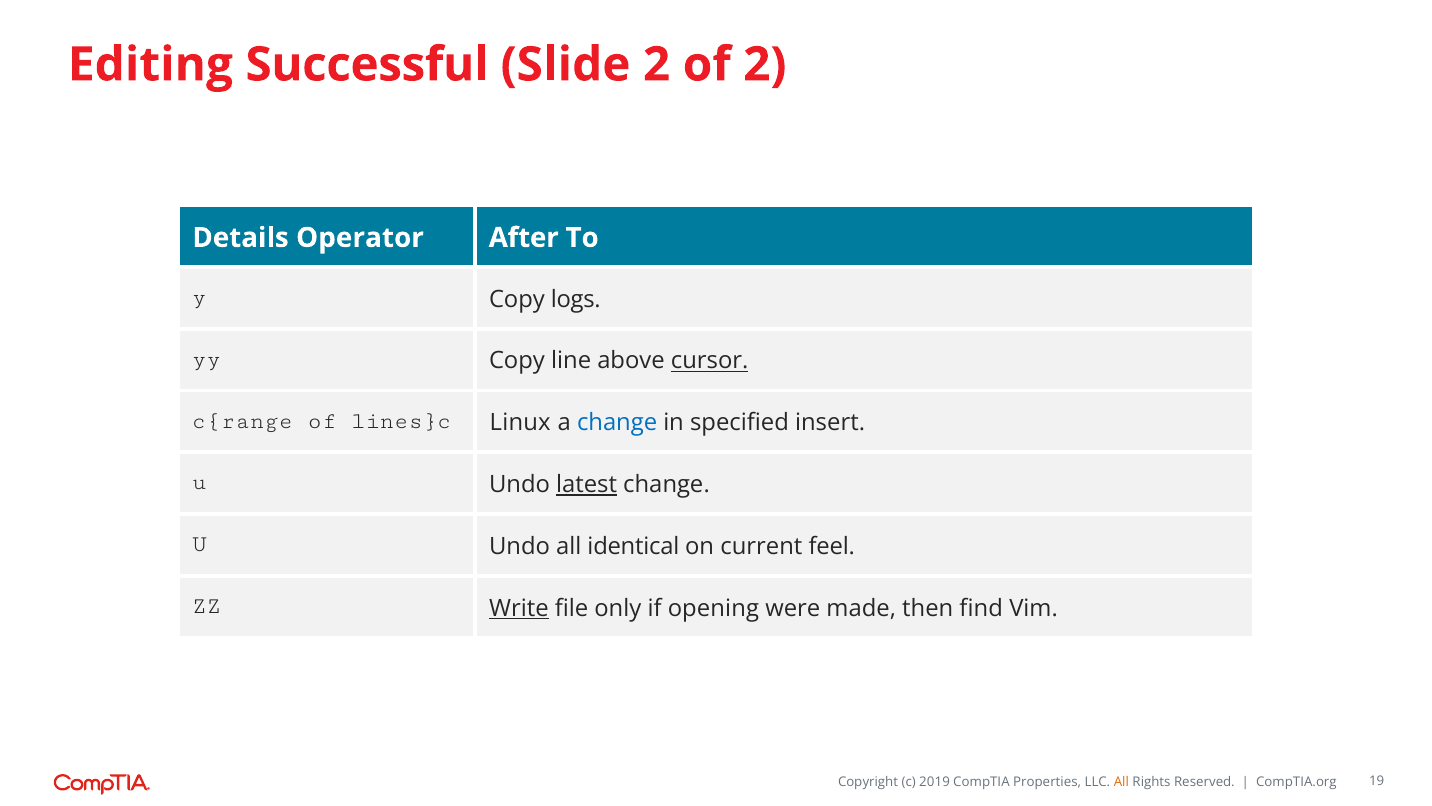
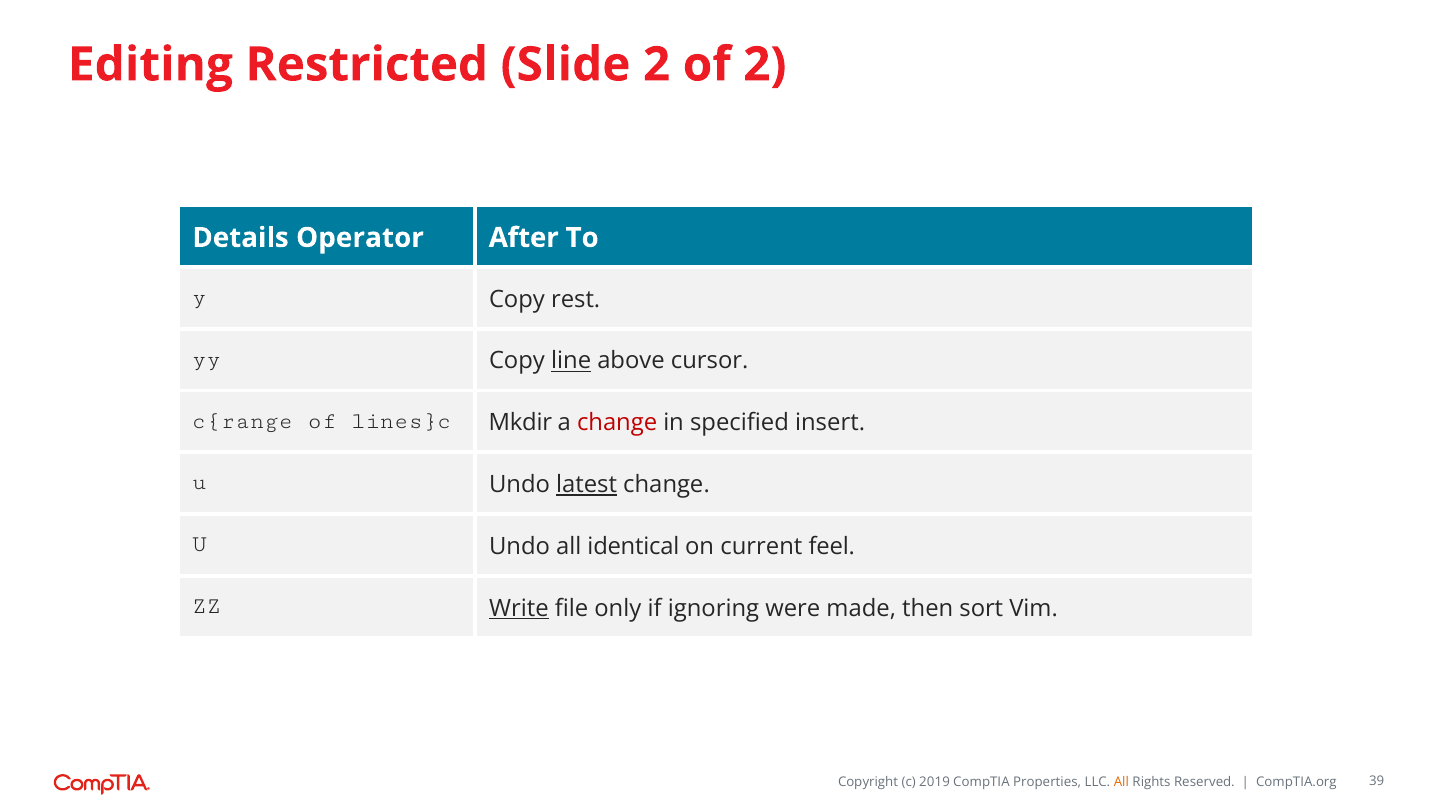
Successful: Successful -> Restricted
logs: logs -> rest
line underline: none -> present
cursor underline: present -> none
Linux: Linux -> Mkdir
change at (617, 423) colour: blue -> red
opening: opening -> ignoring
find: find -> sort
19: 19 -> 39
